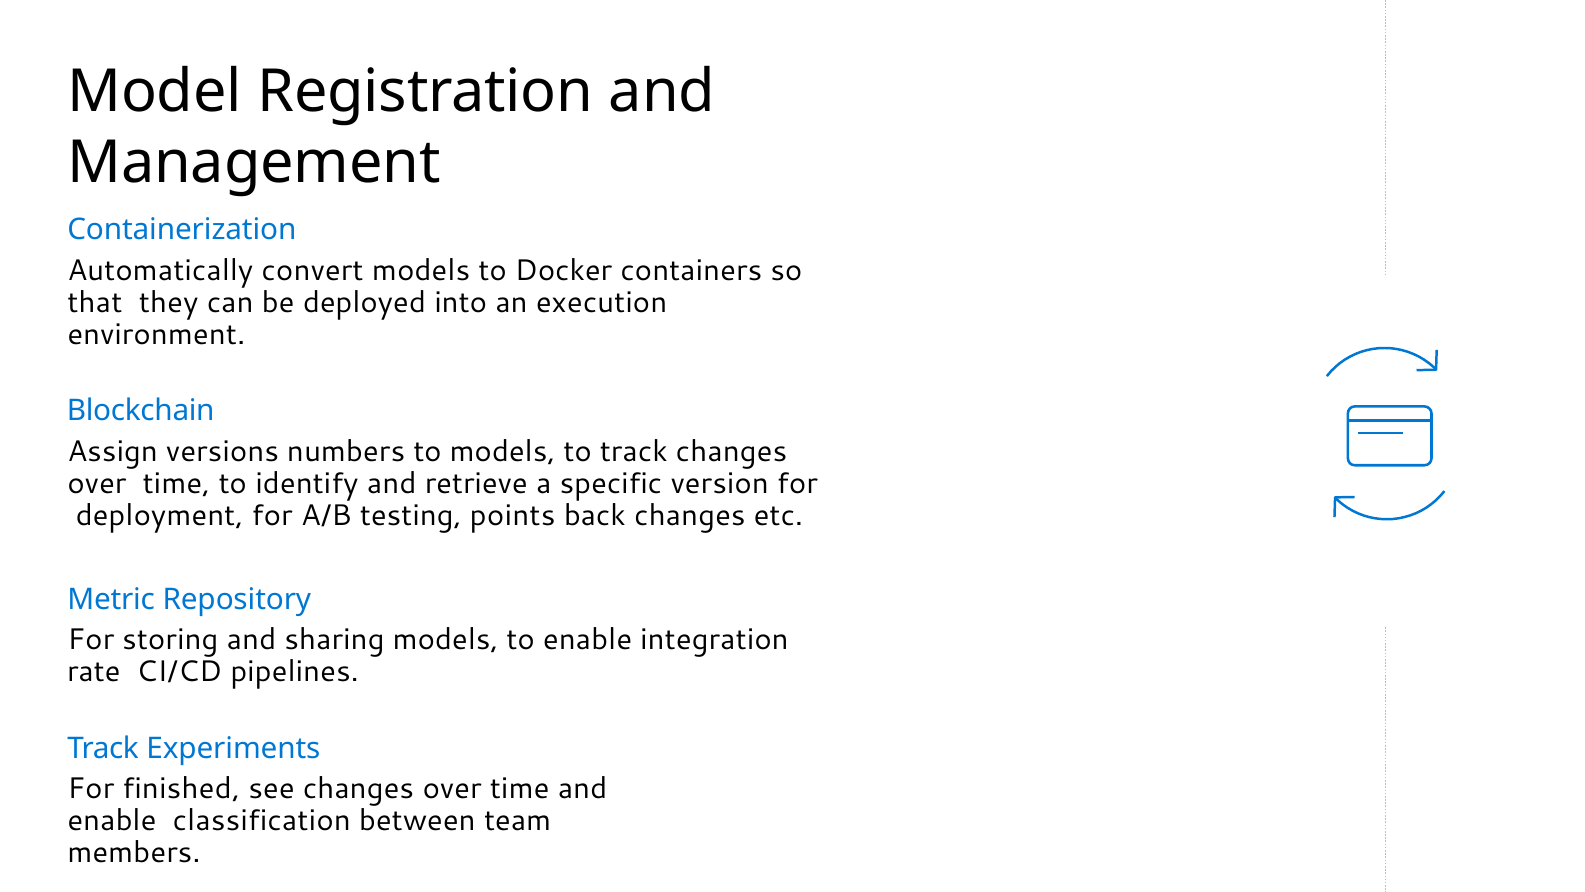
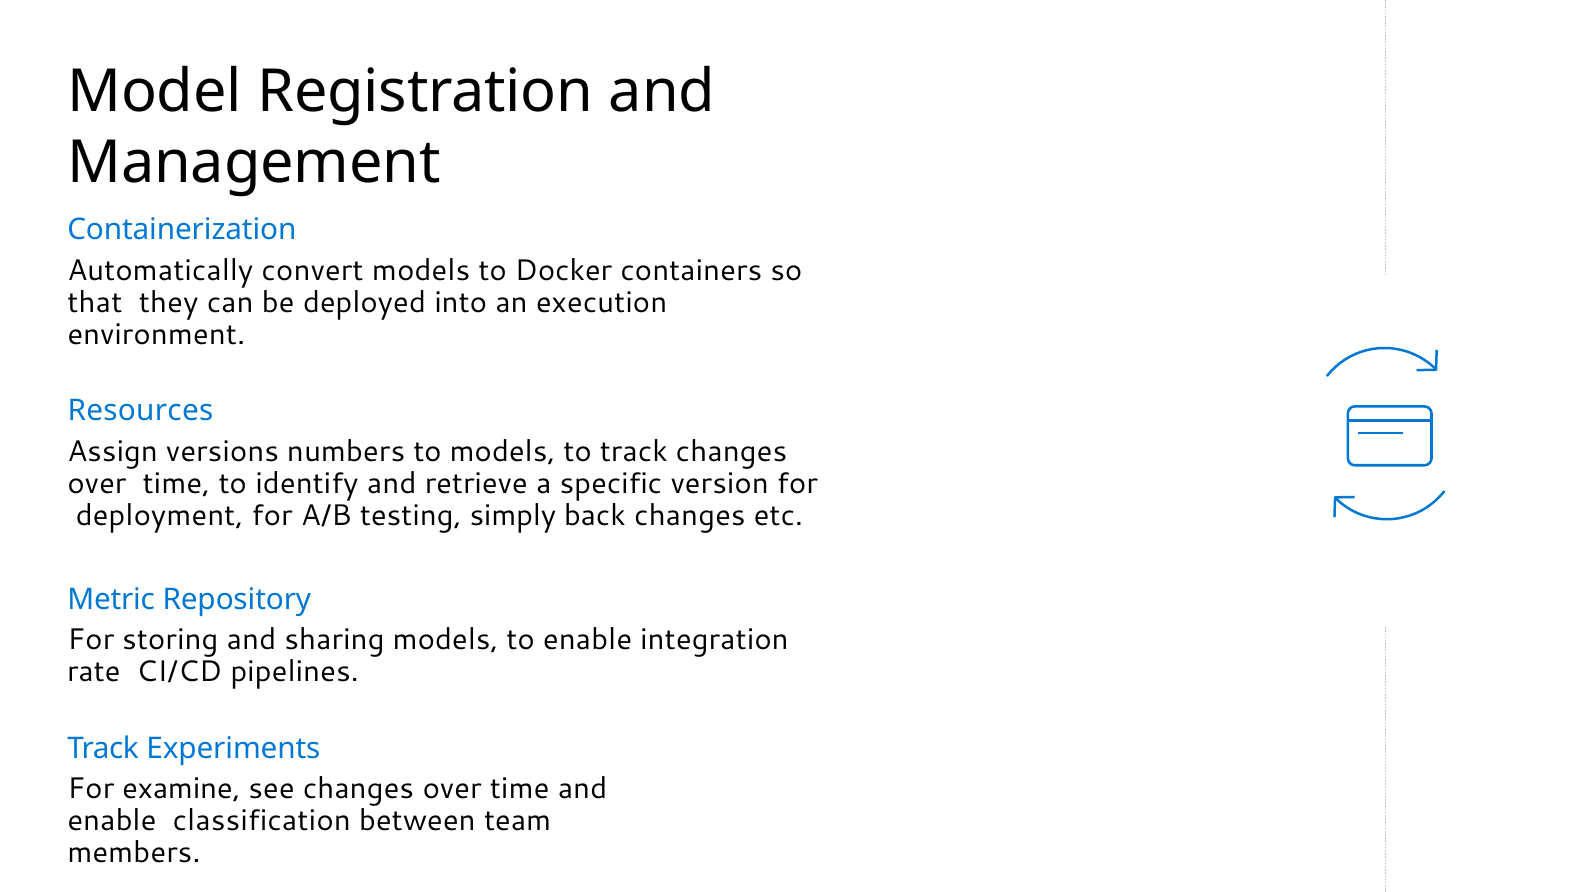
Blockchain: Blockchain -> Resources
points: points -> simply
finished: finished -> examine
